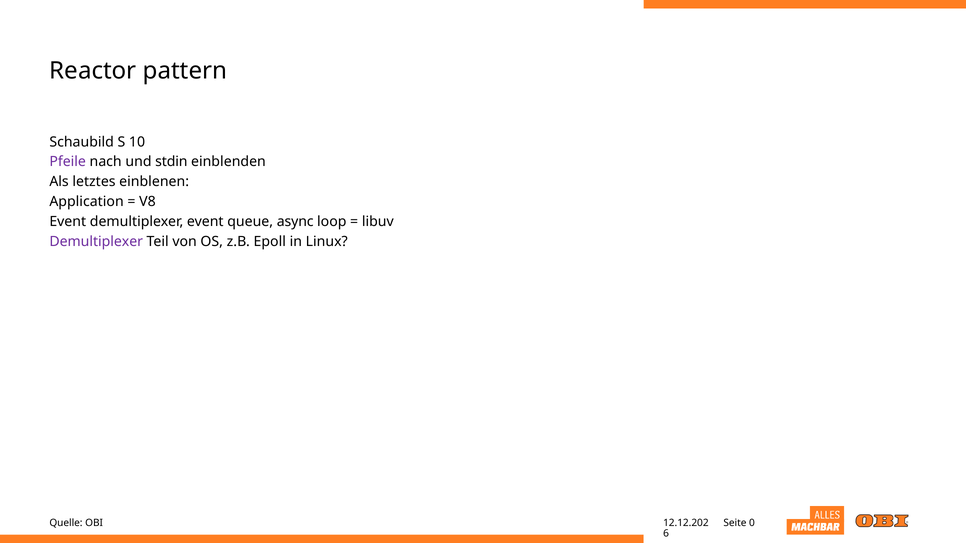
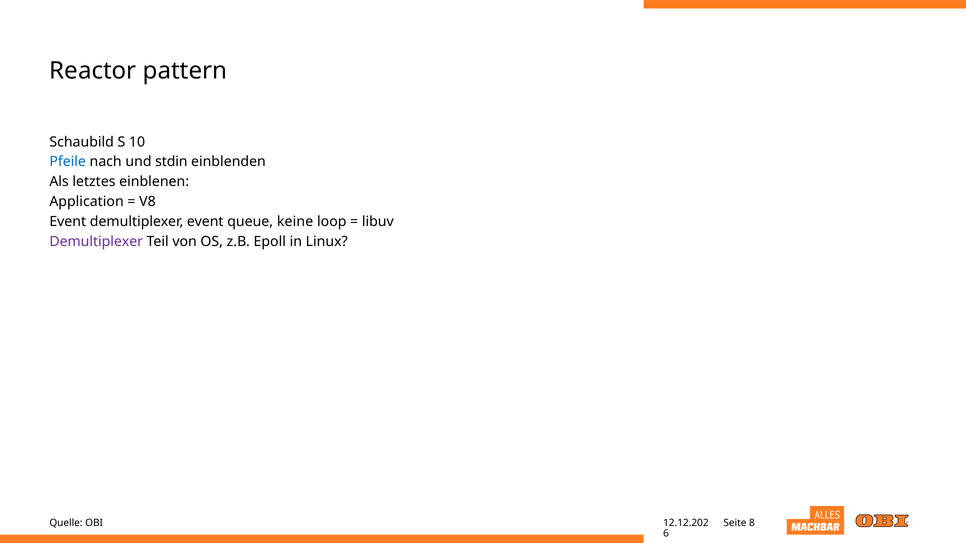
Pfeile colour: purple -> blue
async: async -> keine
0: 0 -> 8
